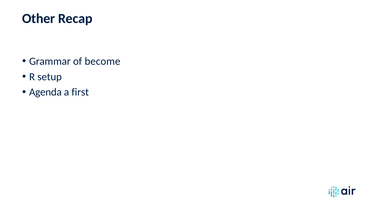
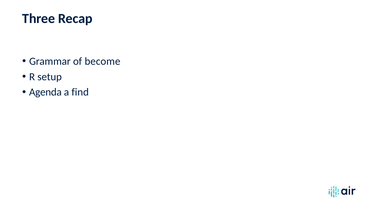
Other: Other -> Three
first: first -> find
